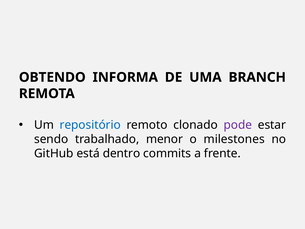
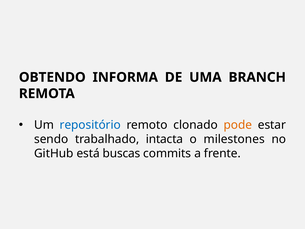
pode colour: purple -> orange
menor: menor -> intacta
dentro: dentro -> buscas
